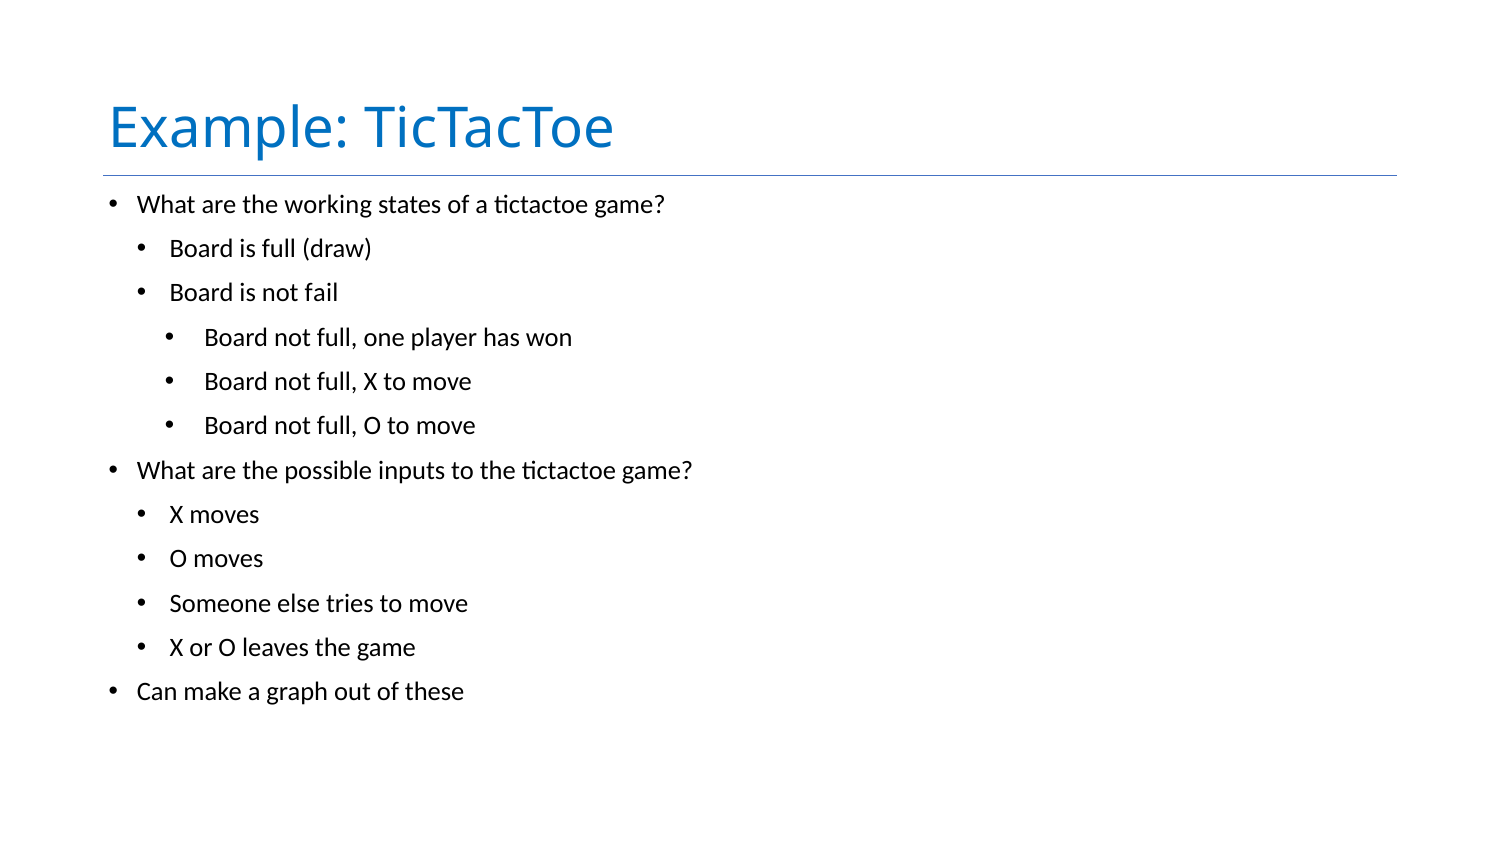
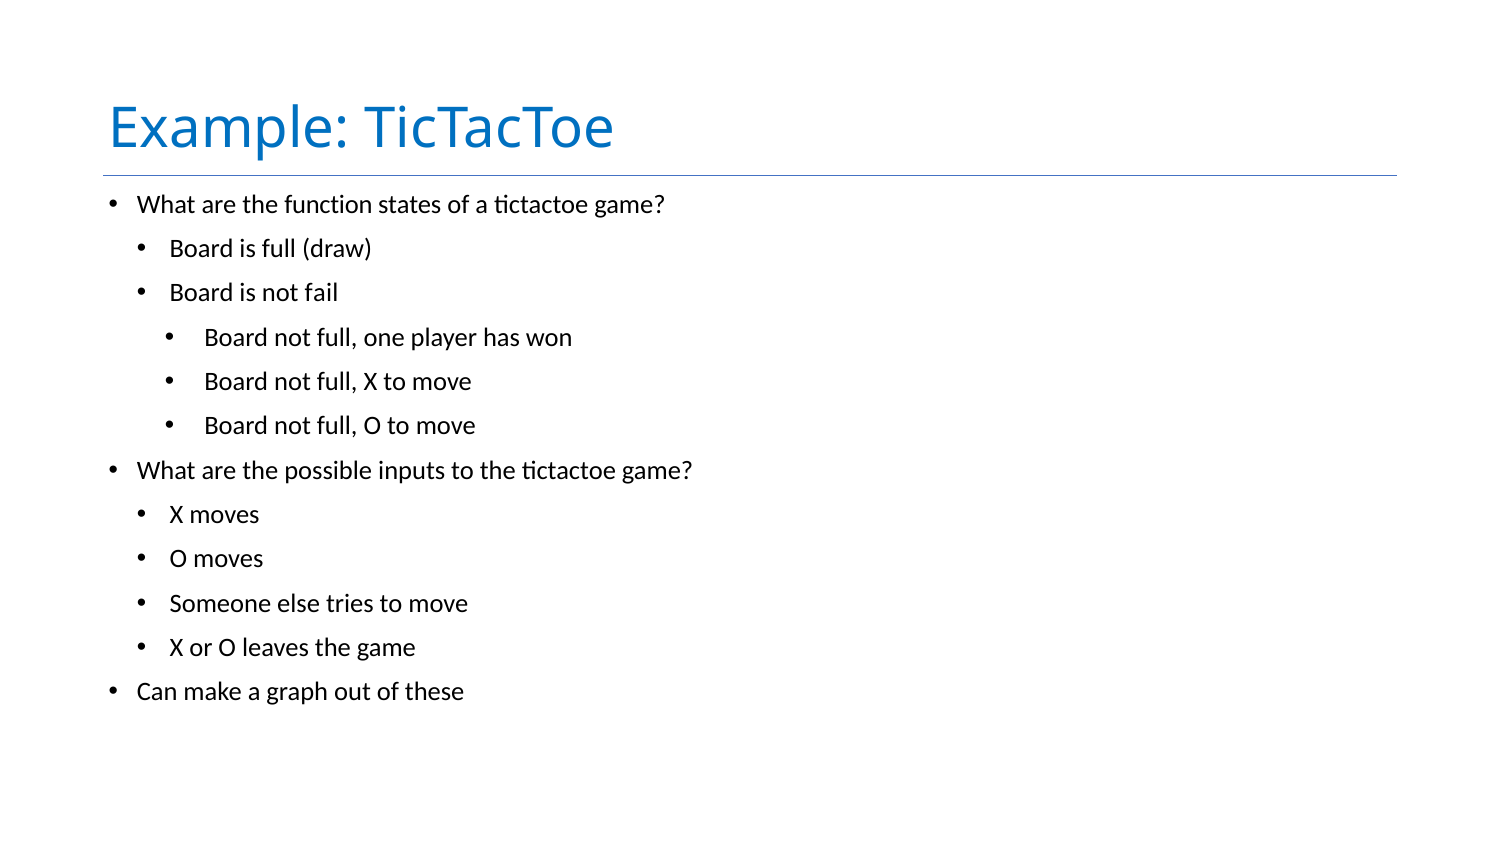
working: working -> function
